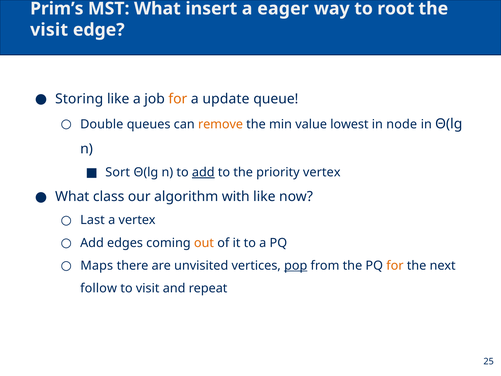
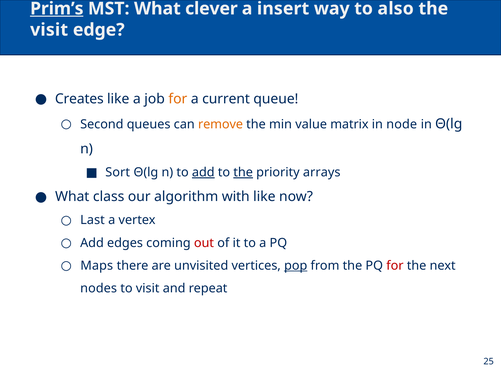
Prim’s underline: none -> present
insert: insert -> clever
eager: eager -> insert
root: root -> also
Storing: Storing -> Creates
update: update -> current
Double: Double -> Second
lowest: lowest -> matrix
the at (243, 172) underline: none -> present
priority vertex: vertex -> arrays
out colour: orange -> red
for at (395, 266) colour: orange -> red
follow: follow -> nodes
